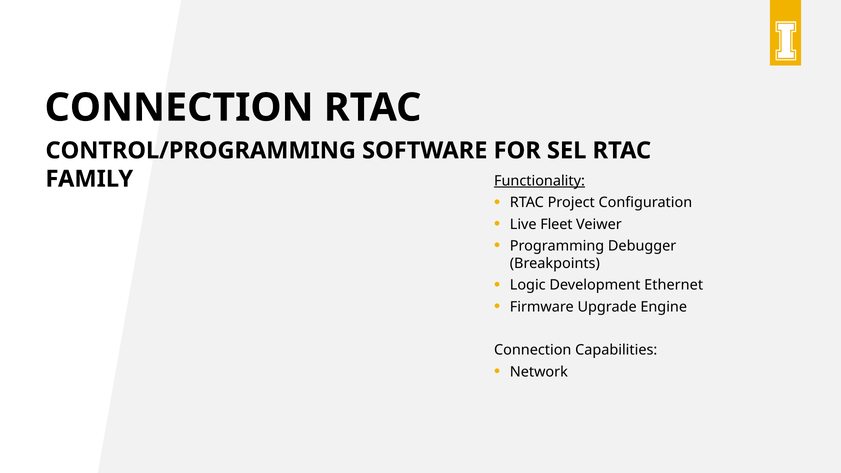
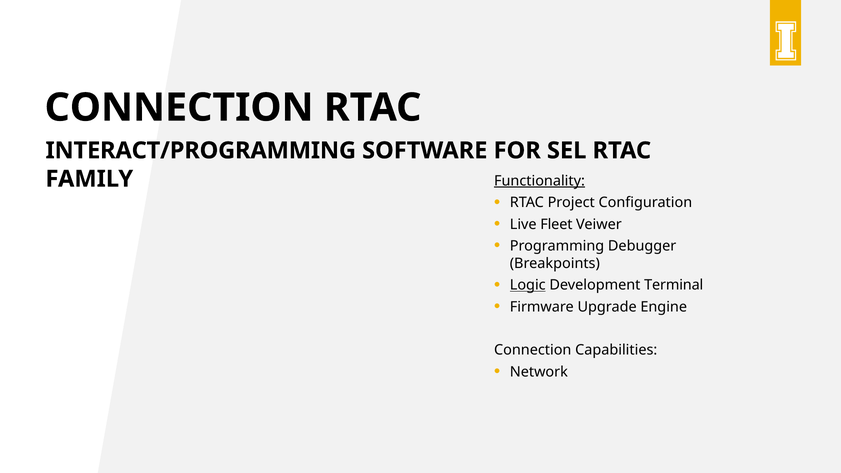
CONTROL/PROGRAMMING: CONTROL/PROGRAMMING -> INTERACT/PROGRAMMING
Logic underline: none -> present
Ethernet: Ethernet -> Terminal
